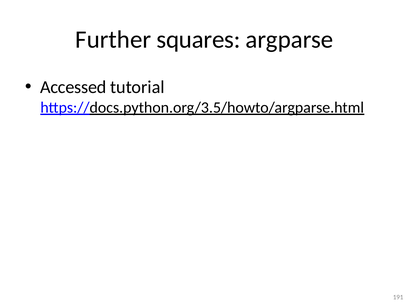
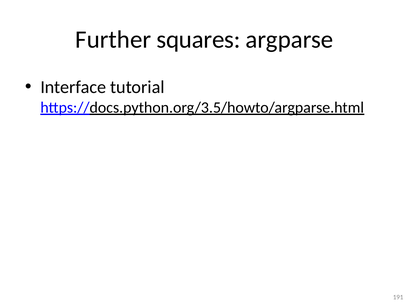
Accessed: Accessed -> Interface
